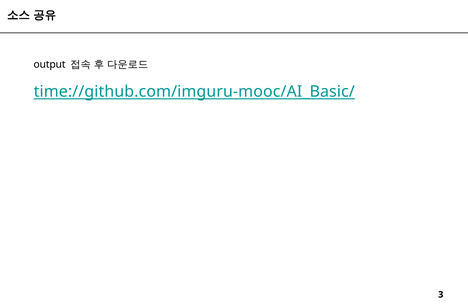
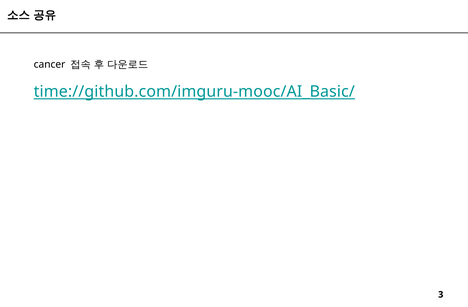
output: output -> cancer
